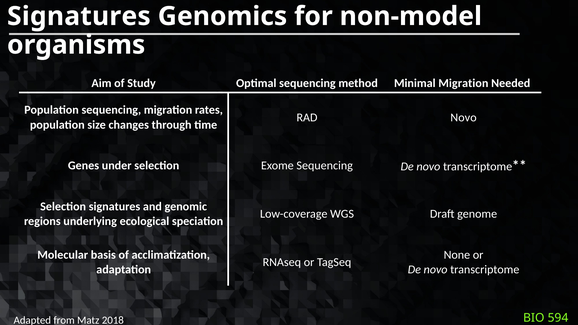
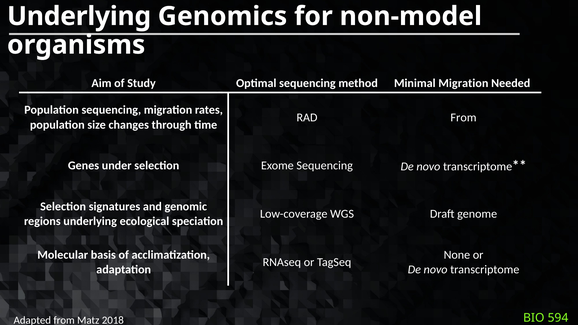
Signatures at (79, 16): Signatures -> Underlying
RAD Novo: Novo -> From
